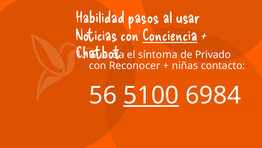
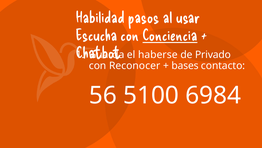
Noticias: Noticias -> Escucha
síntoma: síntoma -> haberse
niñas: niñas -> bases
5100 underline: present -> none
